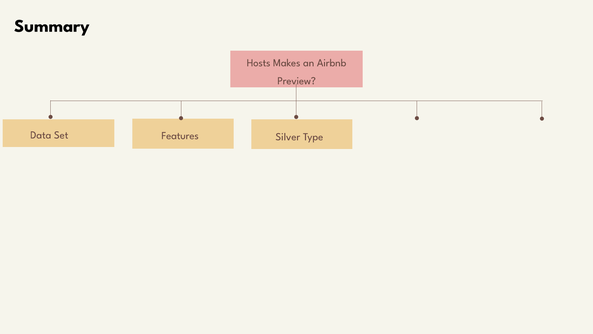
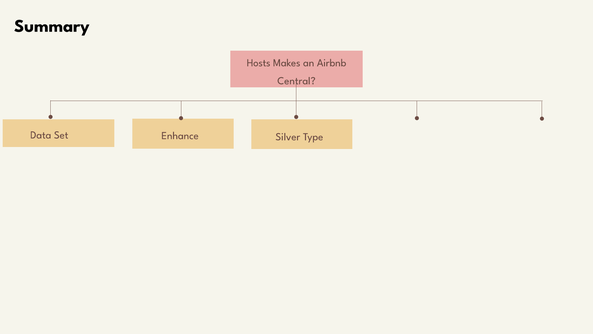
Preview: Preview -> Central
Features: Features -> Enhance
